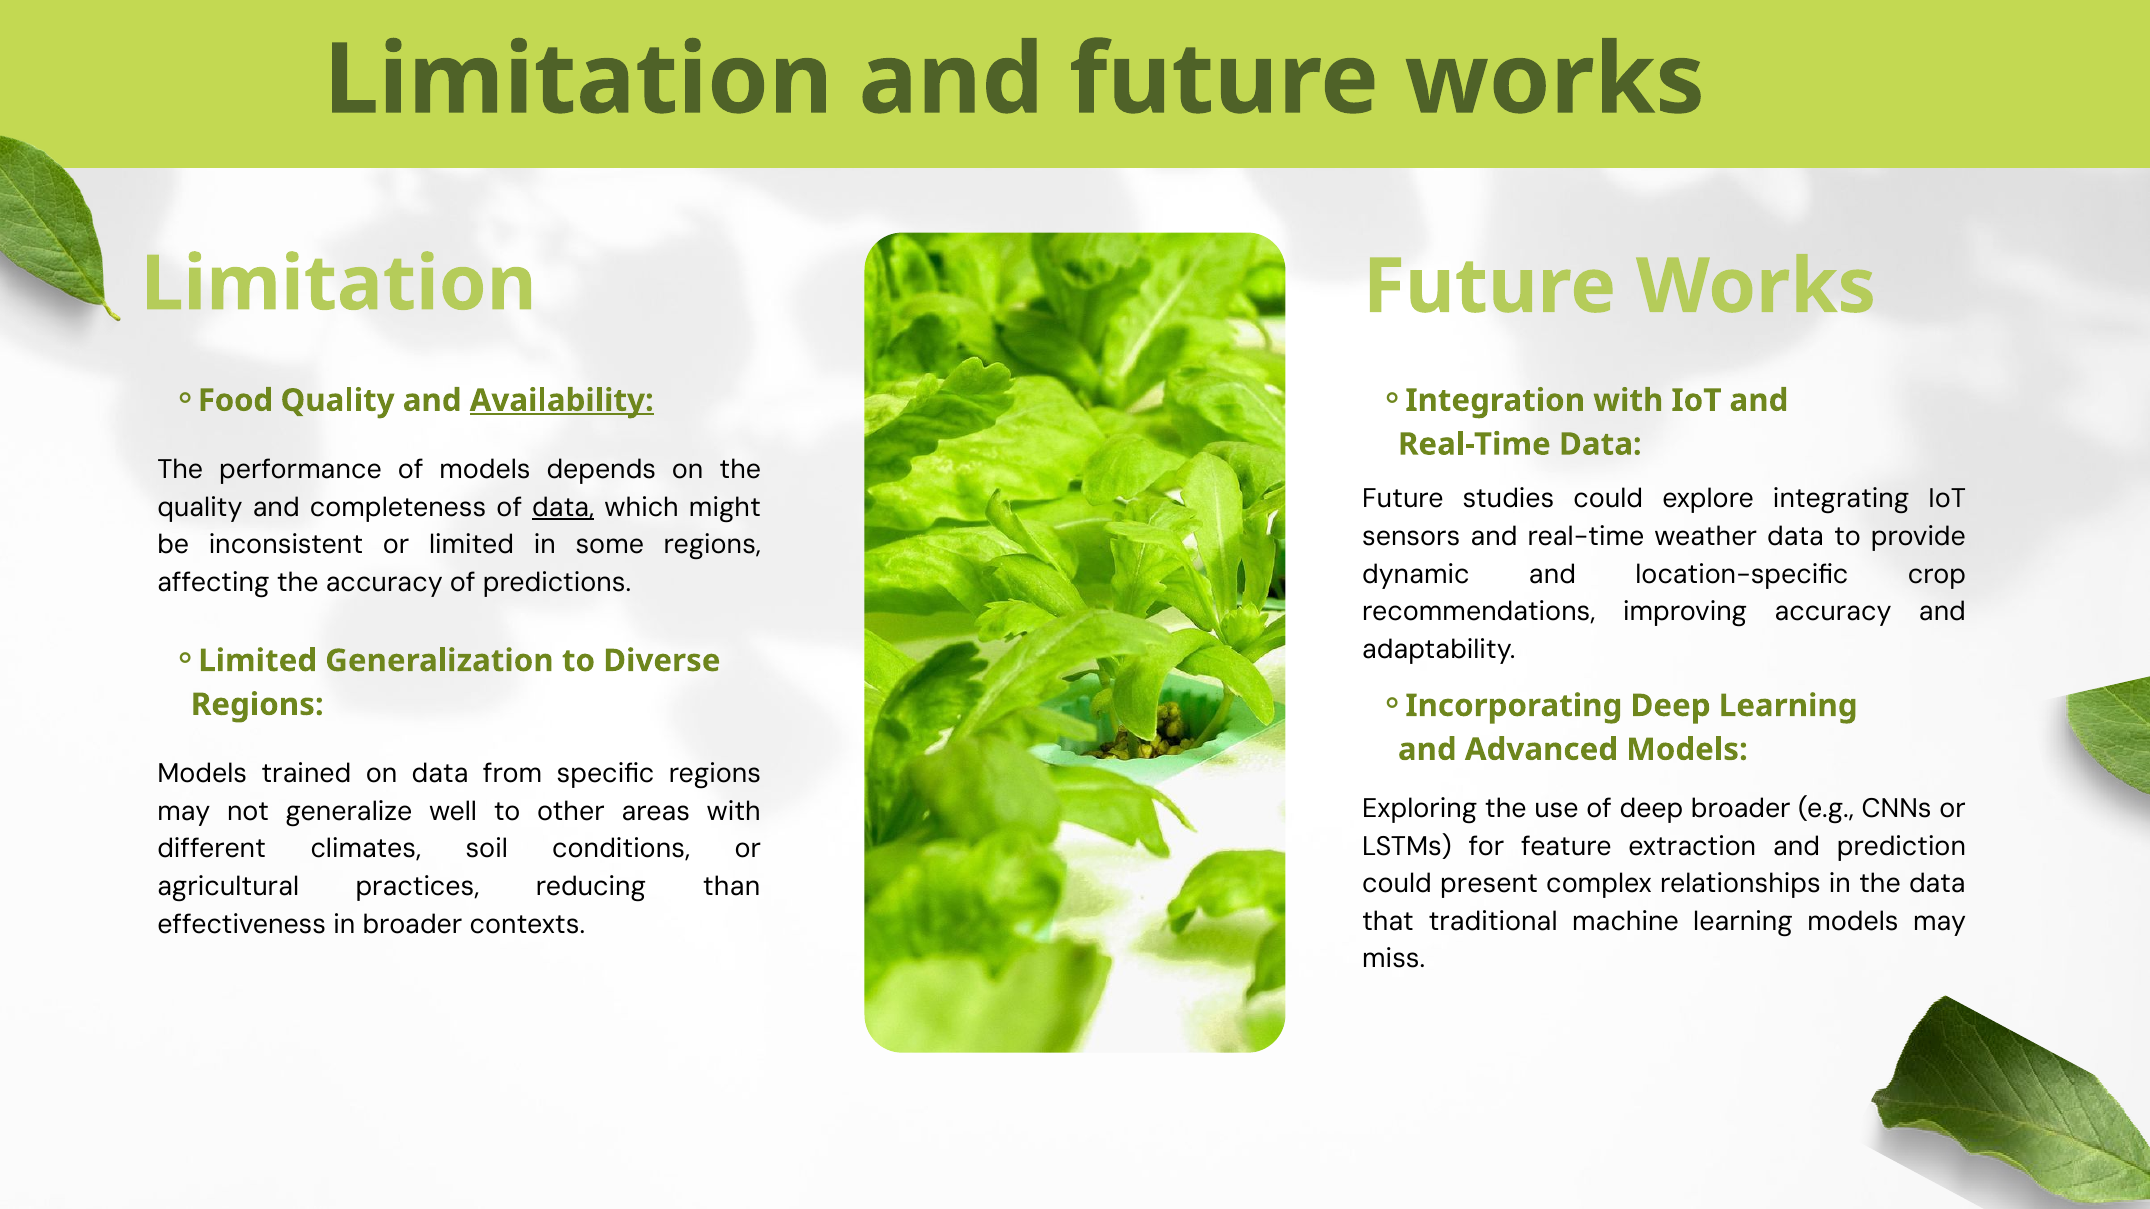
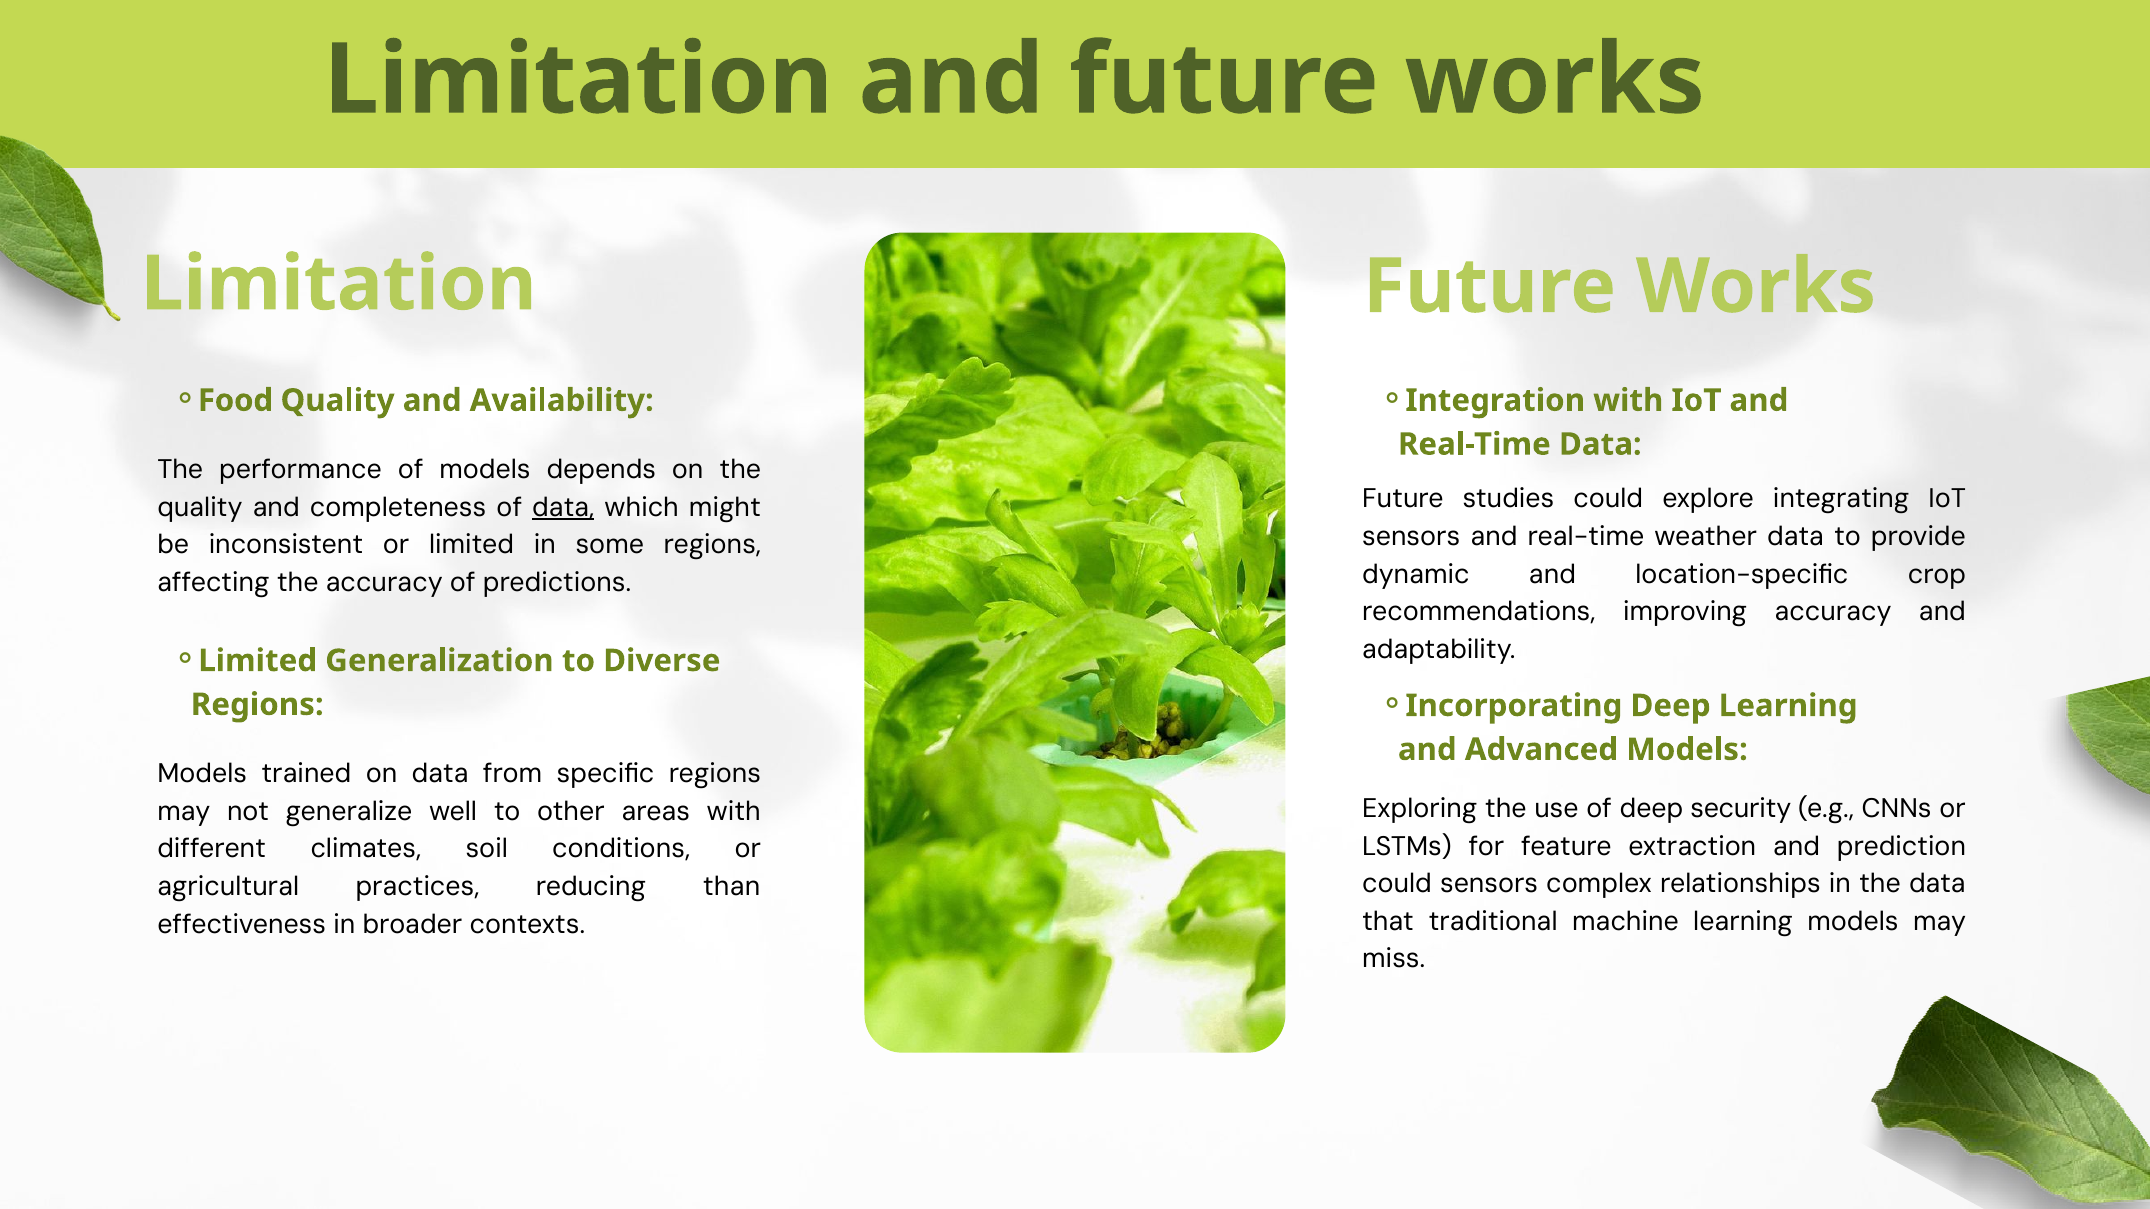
Availability underline: present -> none
deep broader: broader -> security
could present: present -> sensors
